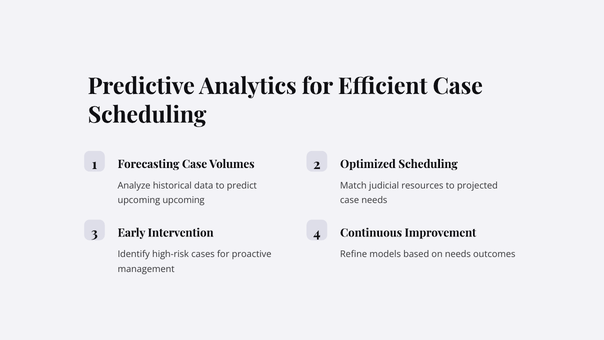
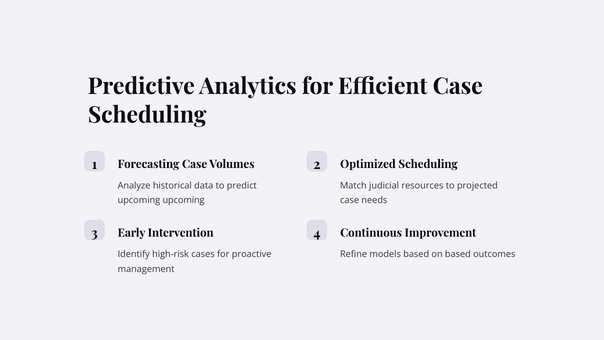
on needs: needs -> based
